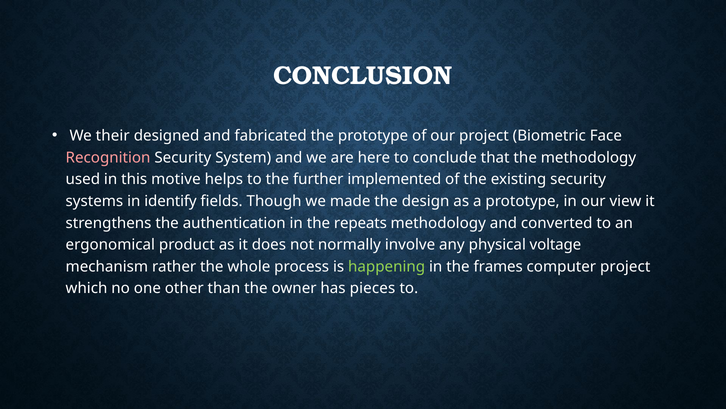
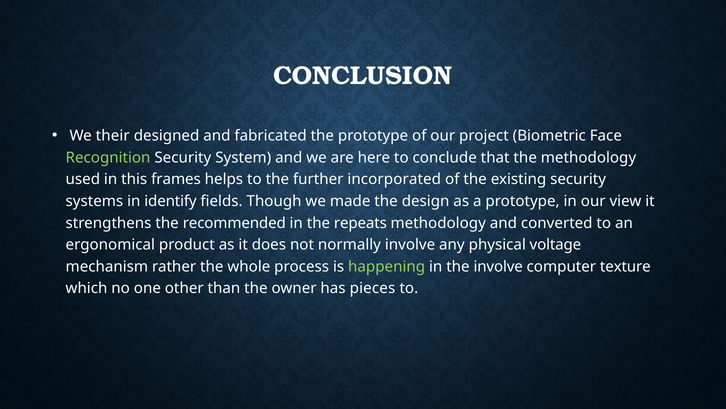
Recognition colour: pink -> light green
motive: motive -> frames
implemented: implemented -> incorporated
authentication: authentication -> recommended
the frames: frames -> involve
computer project: project -> texture
